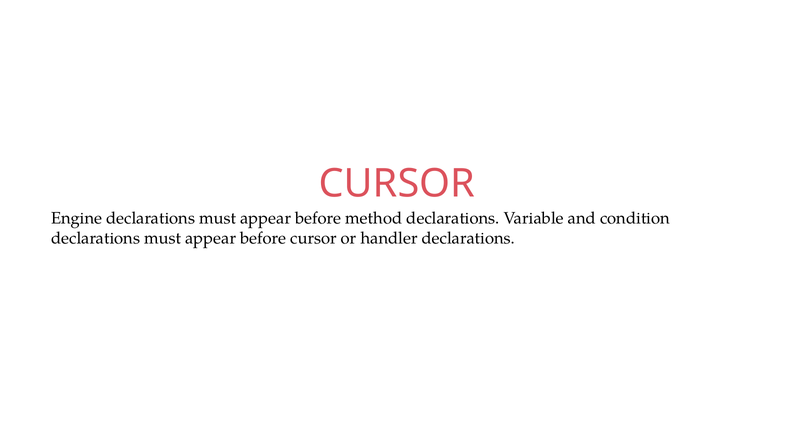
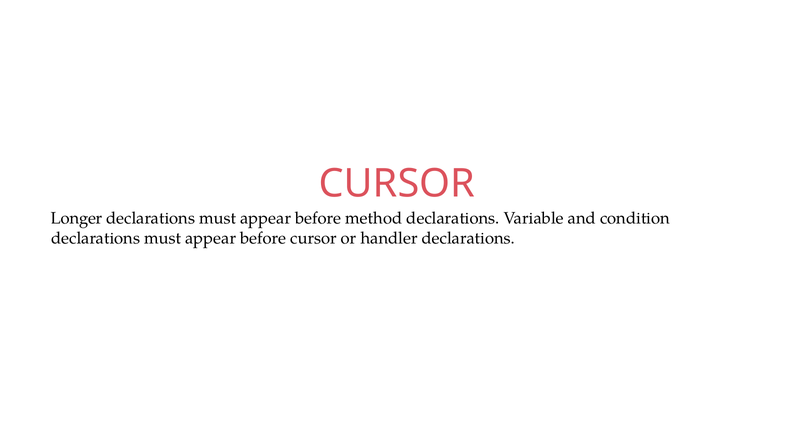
Engine: Engine -> Longer
